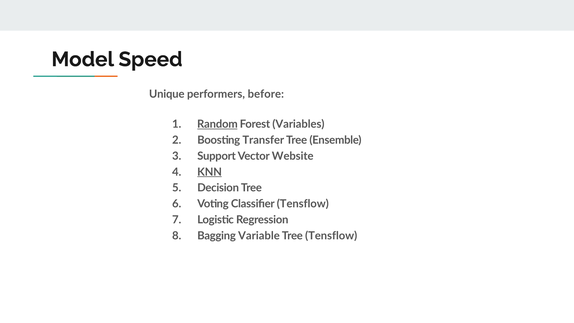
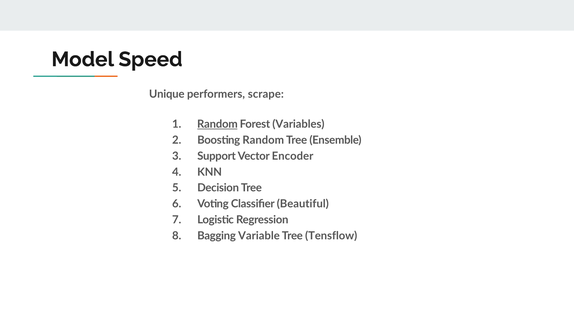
before: before -> scrape
Boosting Transfer: Transfer -> Random
Website: Website -> Encoder
KNN underline: present -> none
Classifier Tensflow: Tensflow -> Beautiful
